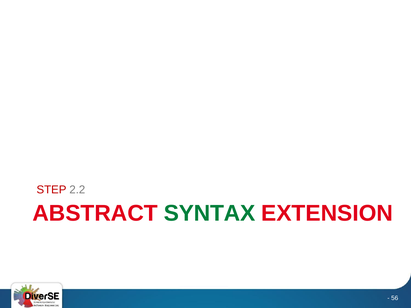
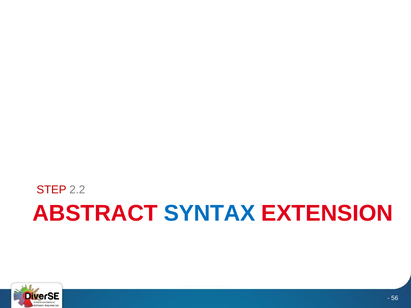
SYNTAX colour: green -> blue
